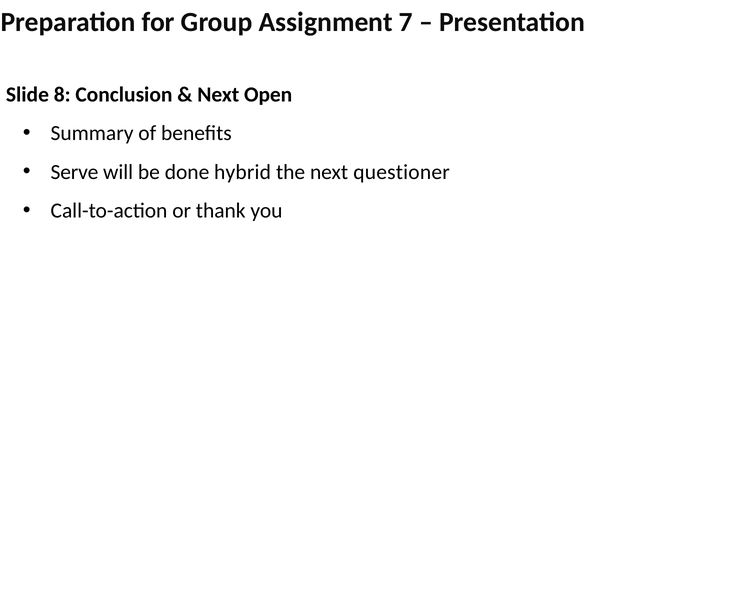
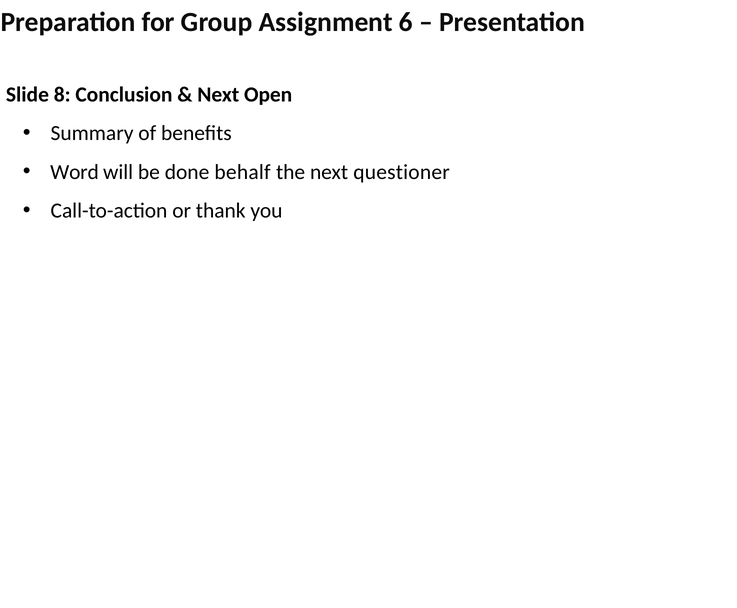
7: 7 -> 6
Serve: Serve -> Word
hybrid: hybrid -> behalf
